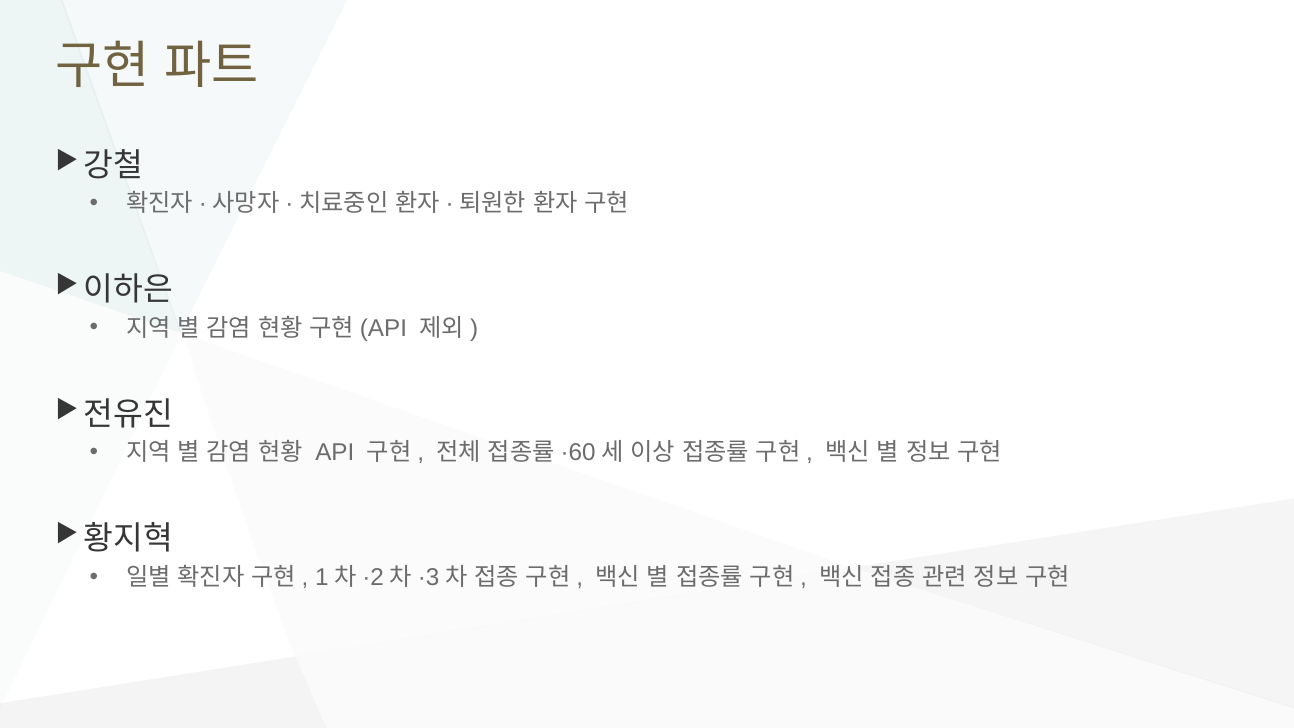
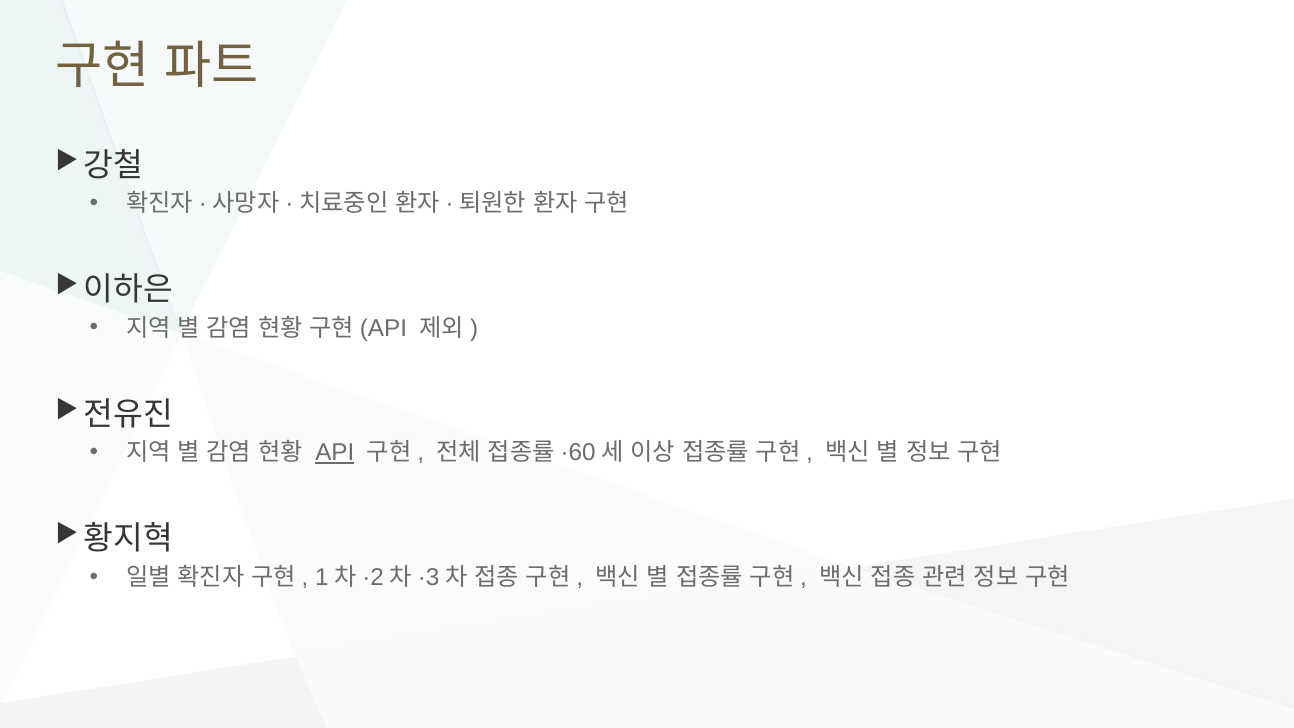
API underline: none -> present
